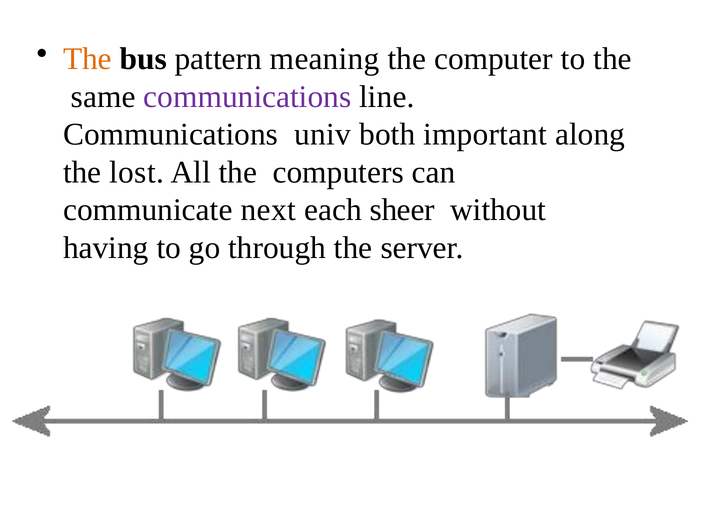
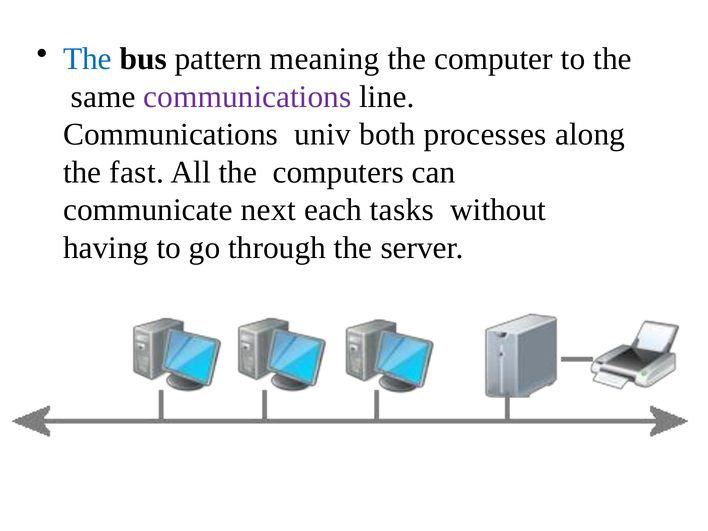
The at (88, 59) colour: orange -> blue
important: important -> processes
lost: lost -> fast
sheer: sheer -> tasks
